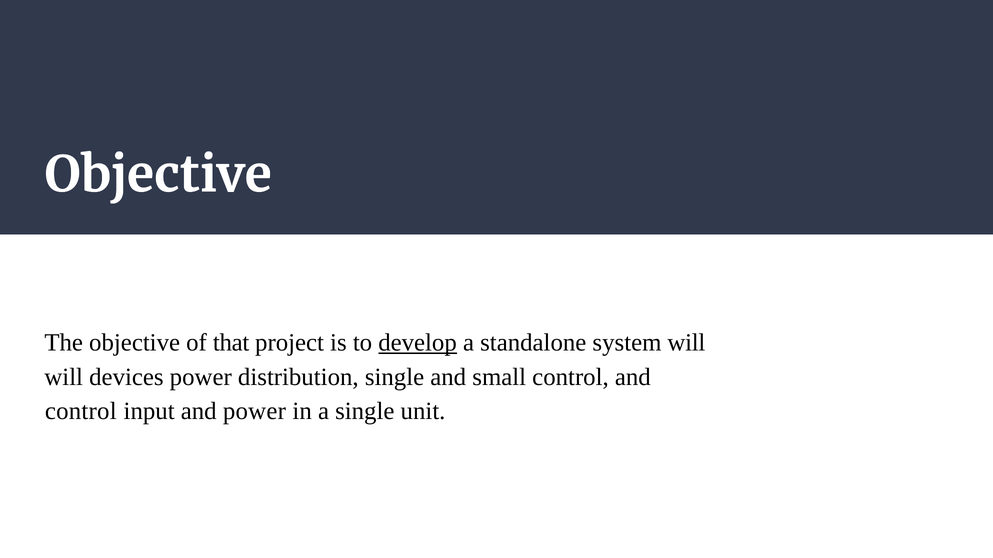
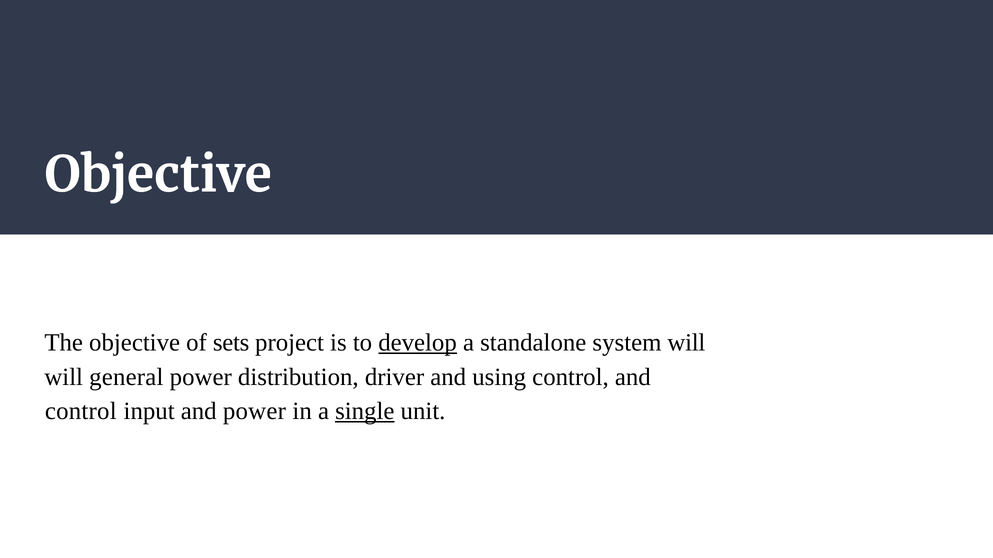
that: that -> sets
devices: devices -> general
distribution single: single -> driver
small: small -> using
single at (365, 411) underline: none -> present
